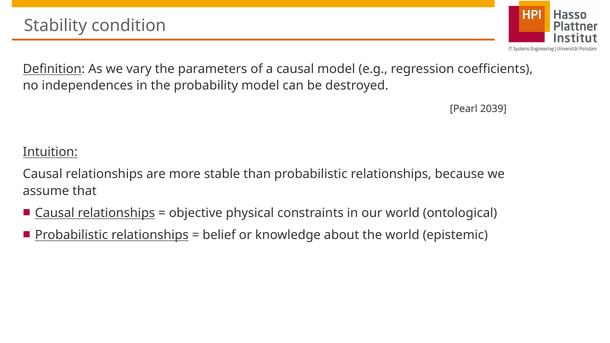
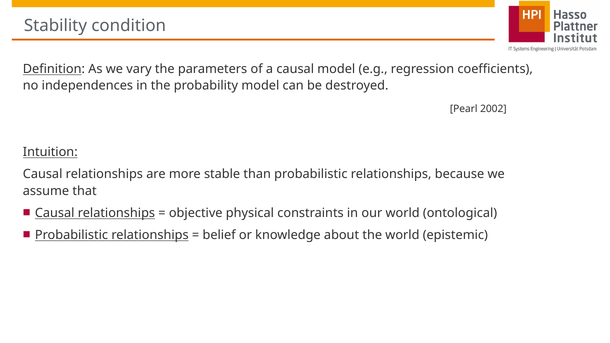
2039: 2039 -> 2002
